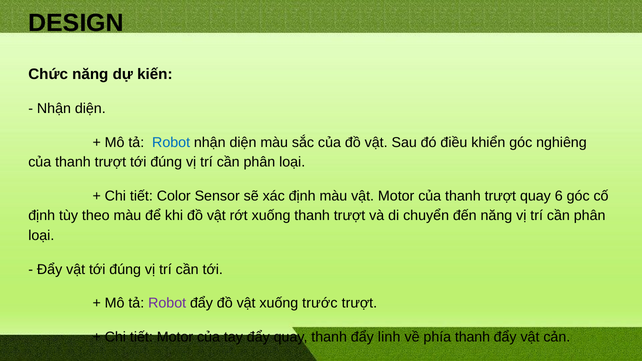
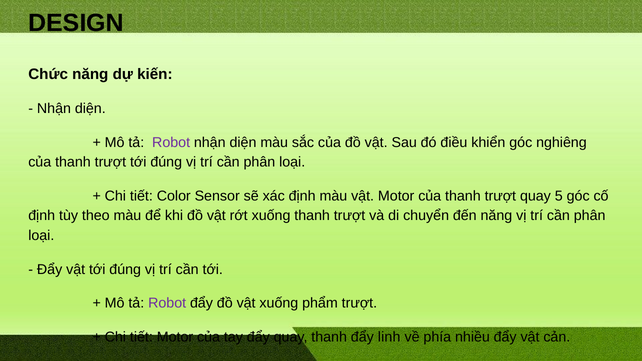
Robot at (171, 143) colour: blue -> purple
6: 6 -> 5
trước: trước -> phẩm
phía thanh: thanh -> nhiều
